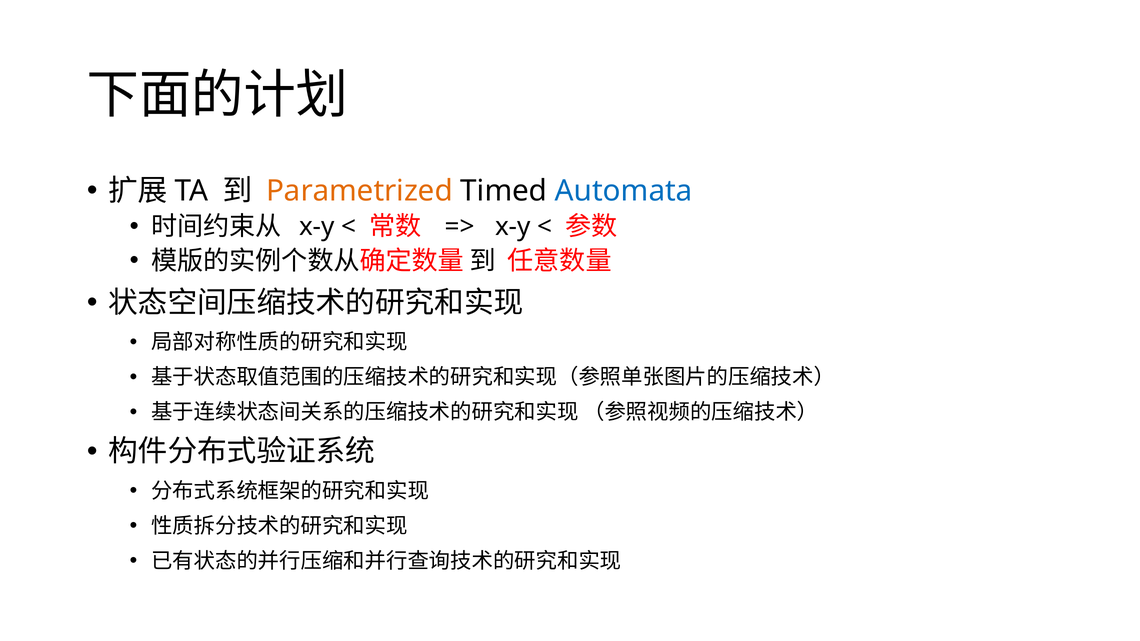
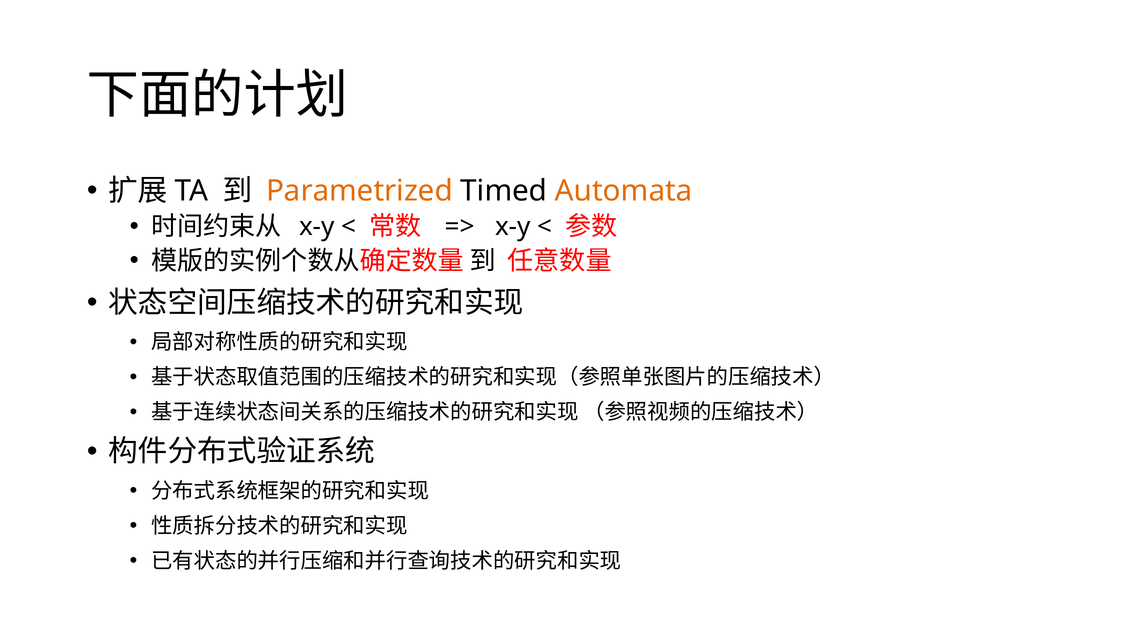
Automata colour: blue -> orange
